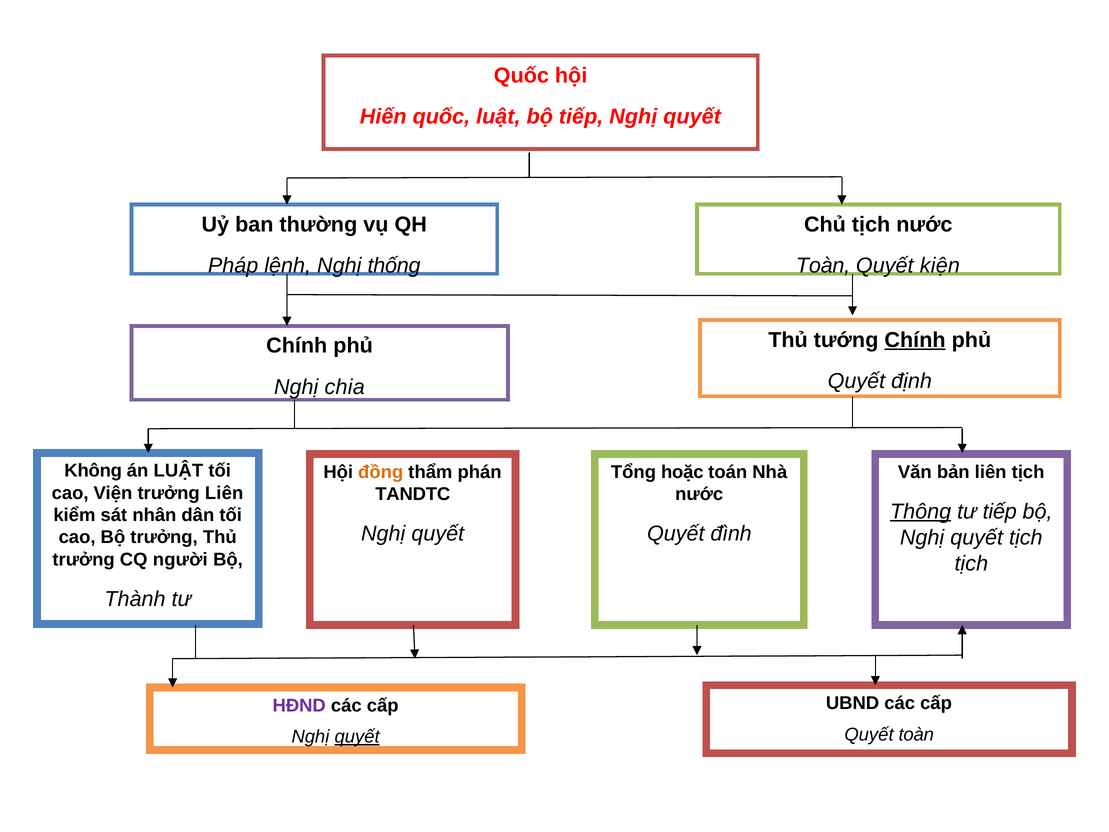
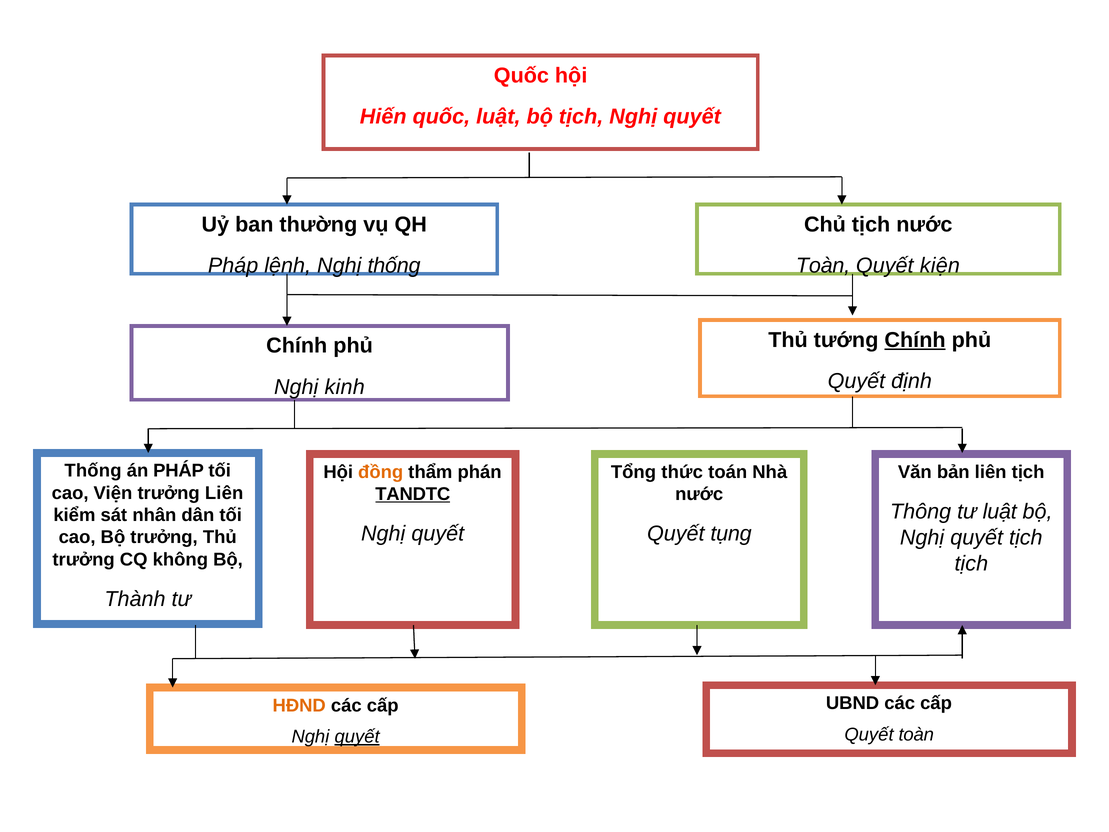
bộ tiếp: tiếp -> tịch
chia: chia -> kinh
Không at (93, 471): Không -> Thống
án LUẬT: LUẬT -> PHÁP
hoặc: hoặc -> thức
TANDTC underline: none -> present
Thông underline: present -> none
tư tiếp: tiếp -> luật
đình: đình -> tụng
người: người -> không
HĐND colour: purple -> orange
